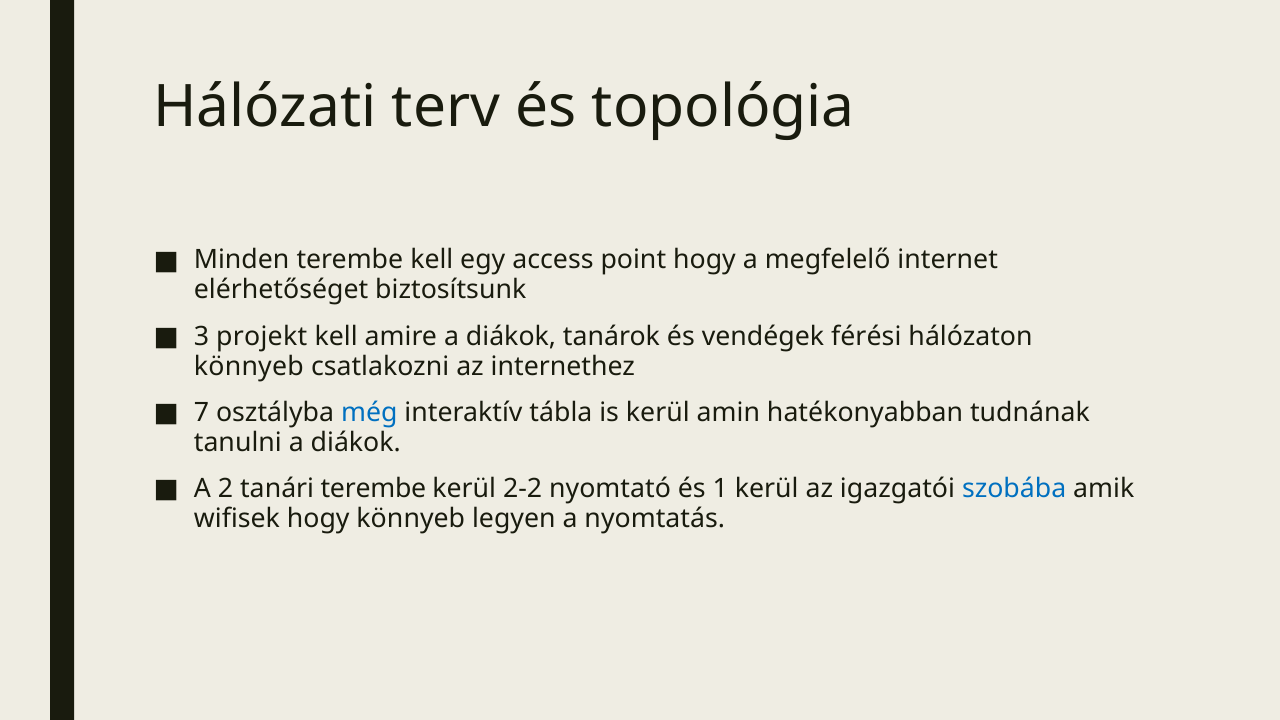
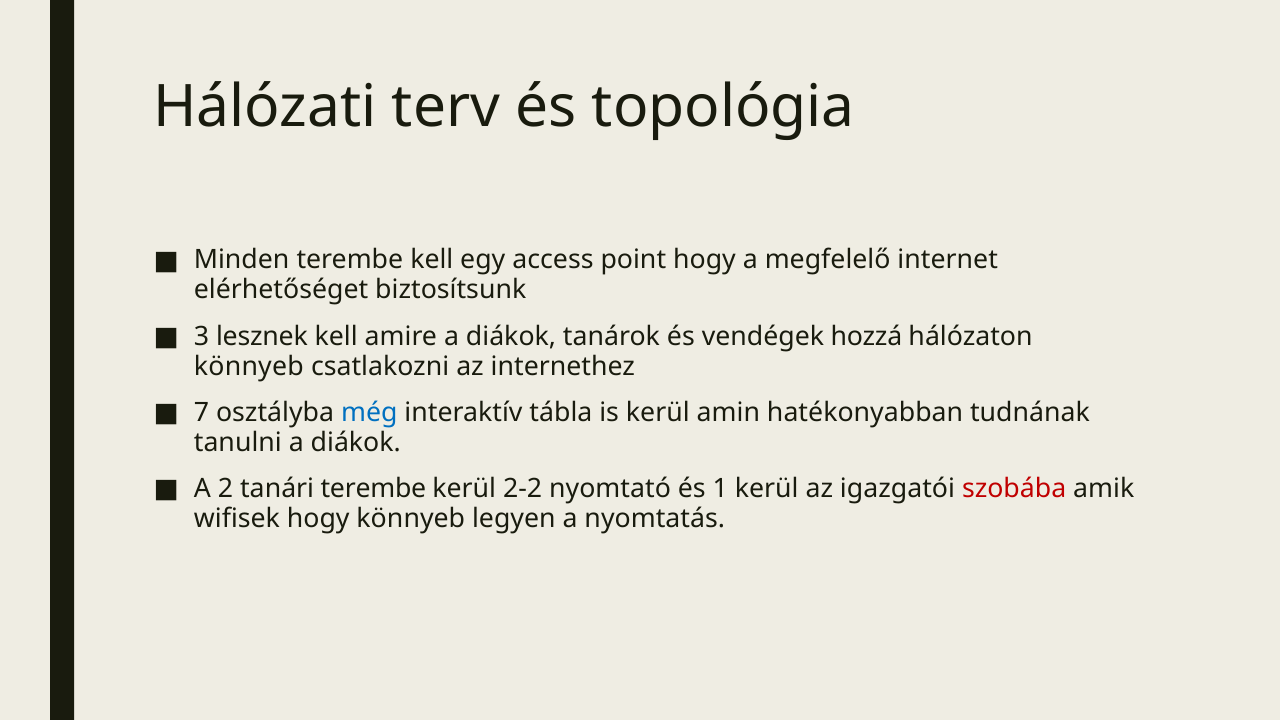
projekt: projekt -> lesznek
férési: férési -> hozzá
szobába colour: blue -> red
